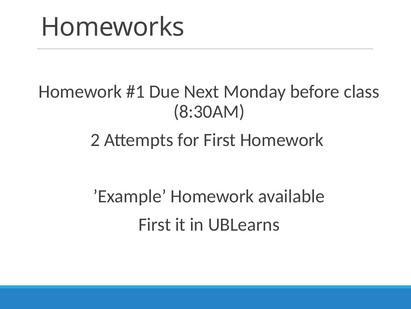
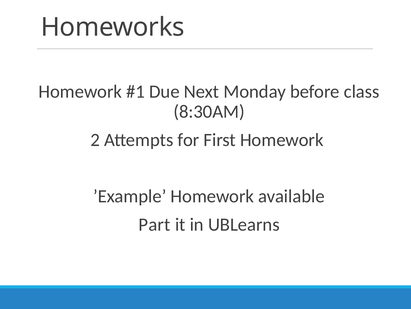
First at (155, 224): First -> Part
